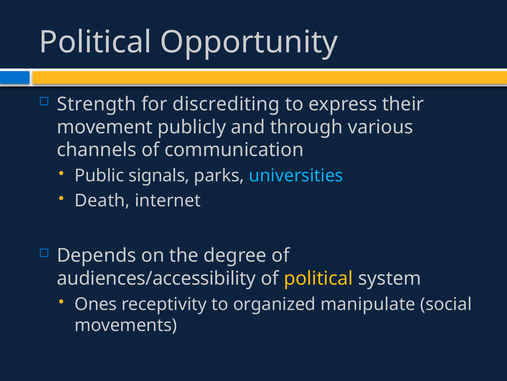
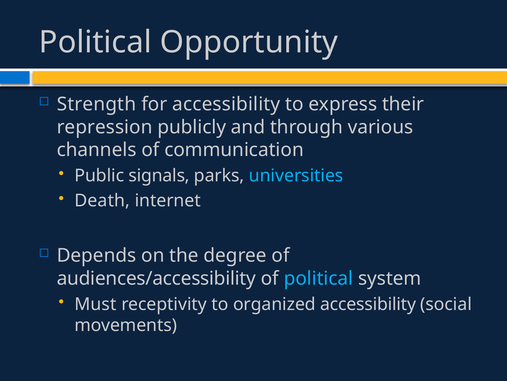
for discrediting: discrediting -> accessibility
movement: movement -> repression
political at (318, 278) colour: yellow -> light blue
Ones: Ones -> Must
organized manipulate: manipulate -> accessibility
